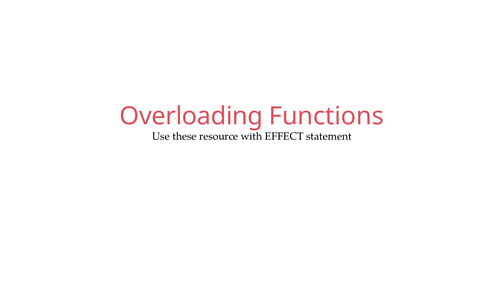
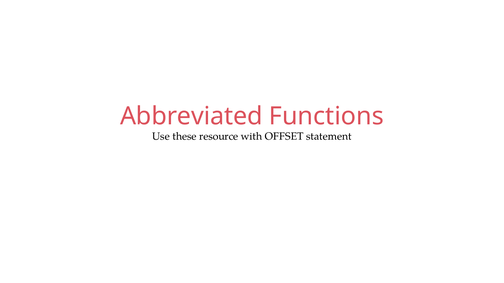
Overloading: Overloading -> Abbreviated
EFFECT: EFFECT -> OFFSET
